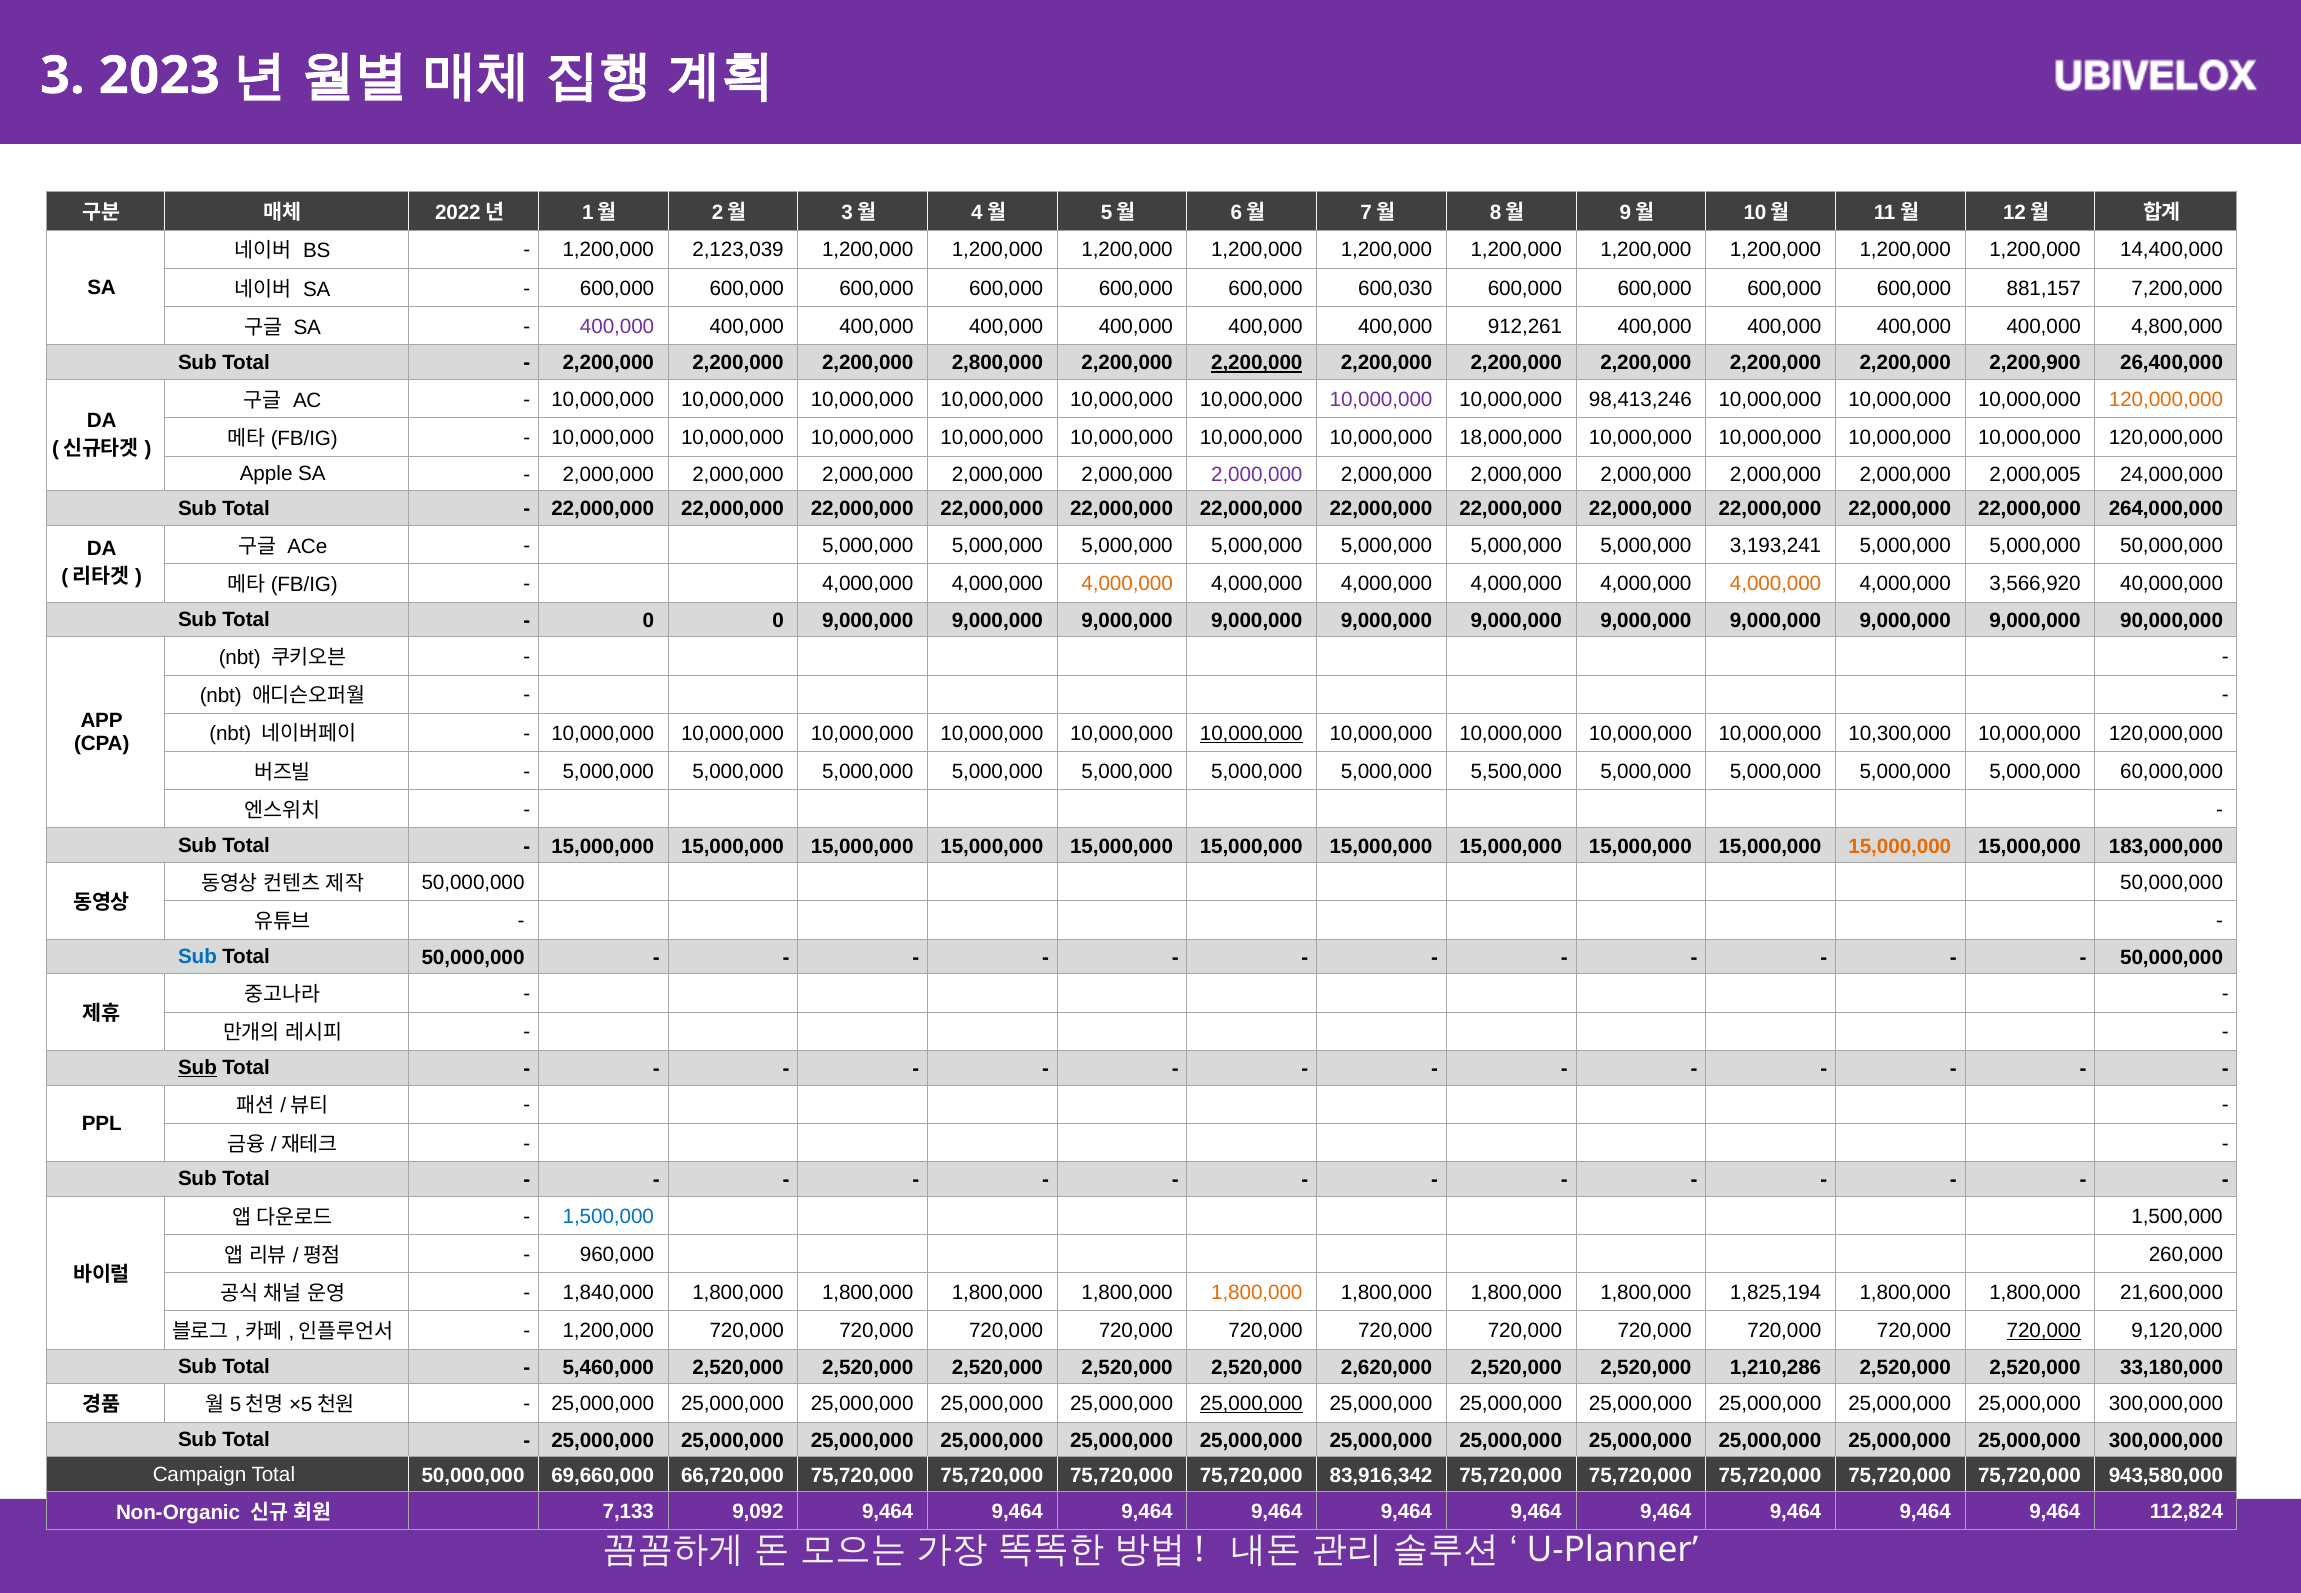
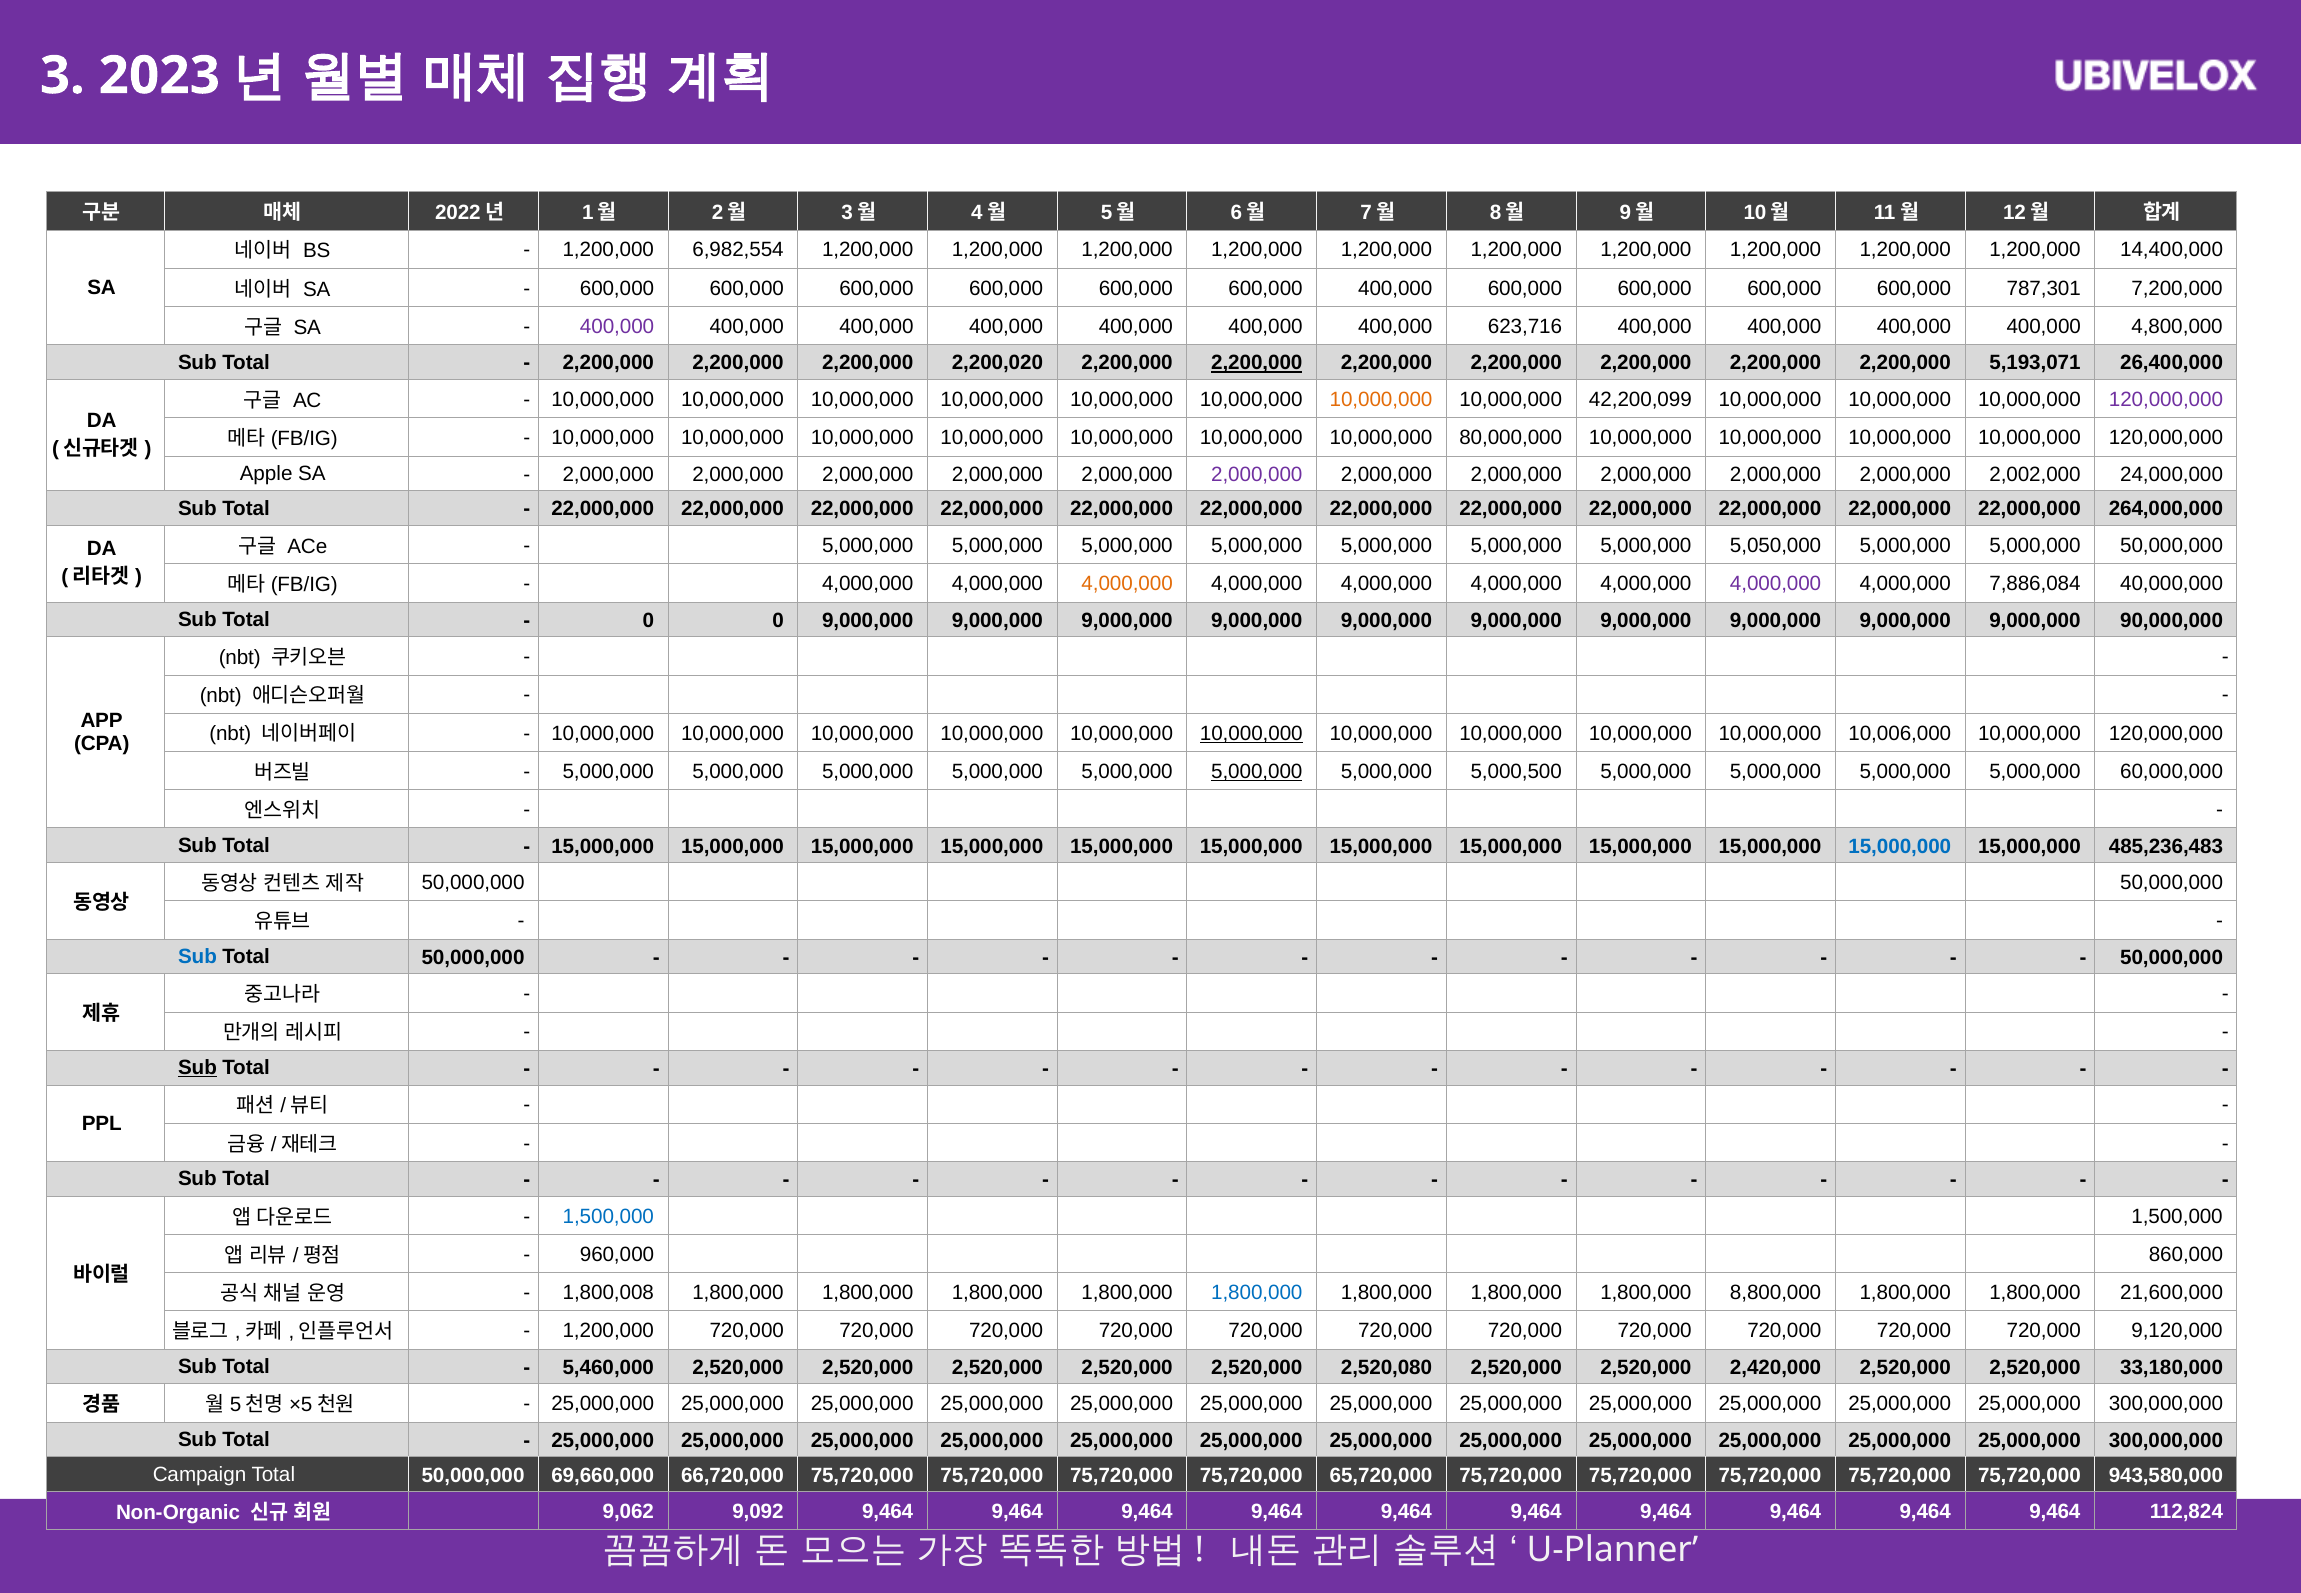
2,123,039: 2,123,039 -> 6,982,554
600,000 600,030: 600,030 -> 400,000
881,157: 881,157 -> 787,301
912,261: 912,261 -> 623,716
2,800,000: 2,800,000 -> 2,200,020
2,200,900: 2,200,900 -> 5,193,071
10,000,000 at (1381, 400) colour: purple -> orange
98,413,246: 98,413,246 -> 42,200,099
120,000,000 at (2166, 400) colour: orange -> purple
18,000,000: 18,000,000 -> 80,000,000
2,000,005: 2,000,005 -> 2,002,000
3,193,241: 3,193,241 -> 5,050,000
4,000,000 at (1776, 584) colour: orange -> purple
3,566,920: 3,566,920 -> 7,886,084
10,300,000: 10,300,000 -> 10,006,000
5,000,000 at (1257, 771) underline: none -> present
5,500,000: 5,500,000 -> 5,000,500
15,000,000 at (1900, 846) colour: orange -> blue
183,000,000: 183,000,000 -> 485,236,483
260,000: 260,000 -> 860,000
1,840,000: 1,840,000 -> 1,800,008
1,800,000 at (1257, 1293) colour: orange -> blue
1,825,194: 1,825,194 -> 8,800,000
720,000 at (2044, 1331) underline: present -> none
2,620,000: 2,620,000 -> 2,520,080
1,210,286: 1,210,286 -> 2,420,000
25,000,000 at (1251, 1404) underline: present -> none
83,916,342: 83,916,342 -> 65,720,000
7,133: 7,133 -> 9,062
